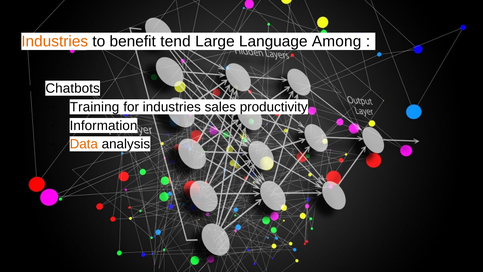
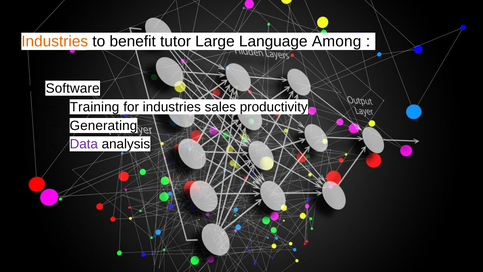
tend: tend -> tutor
Chatbots: Chatbots -> Software
Information: Information -> Generating
Data colour: orange -> purple
